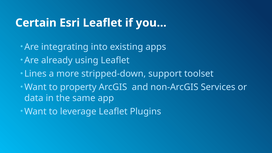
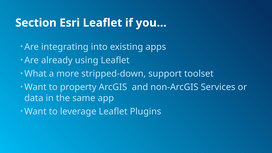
Certain: Certain -> Section
Lines: Lines -> What
